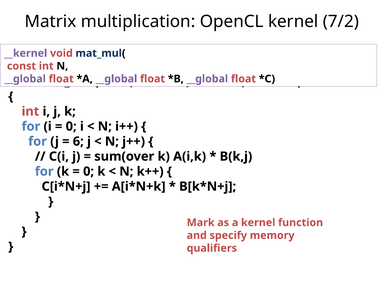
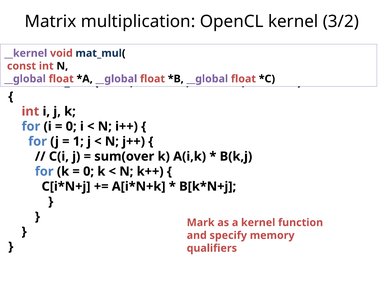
7/2: 7/2 -> 3/2
6: 6 -> 1
